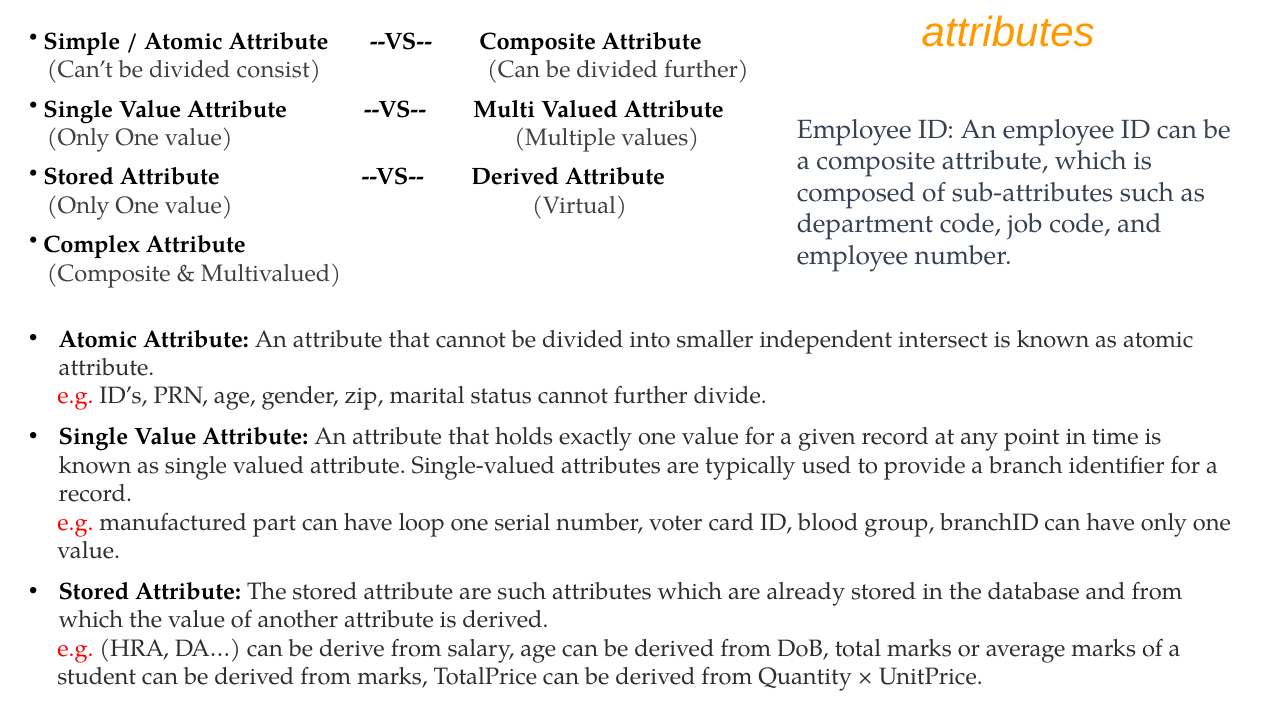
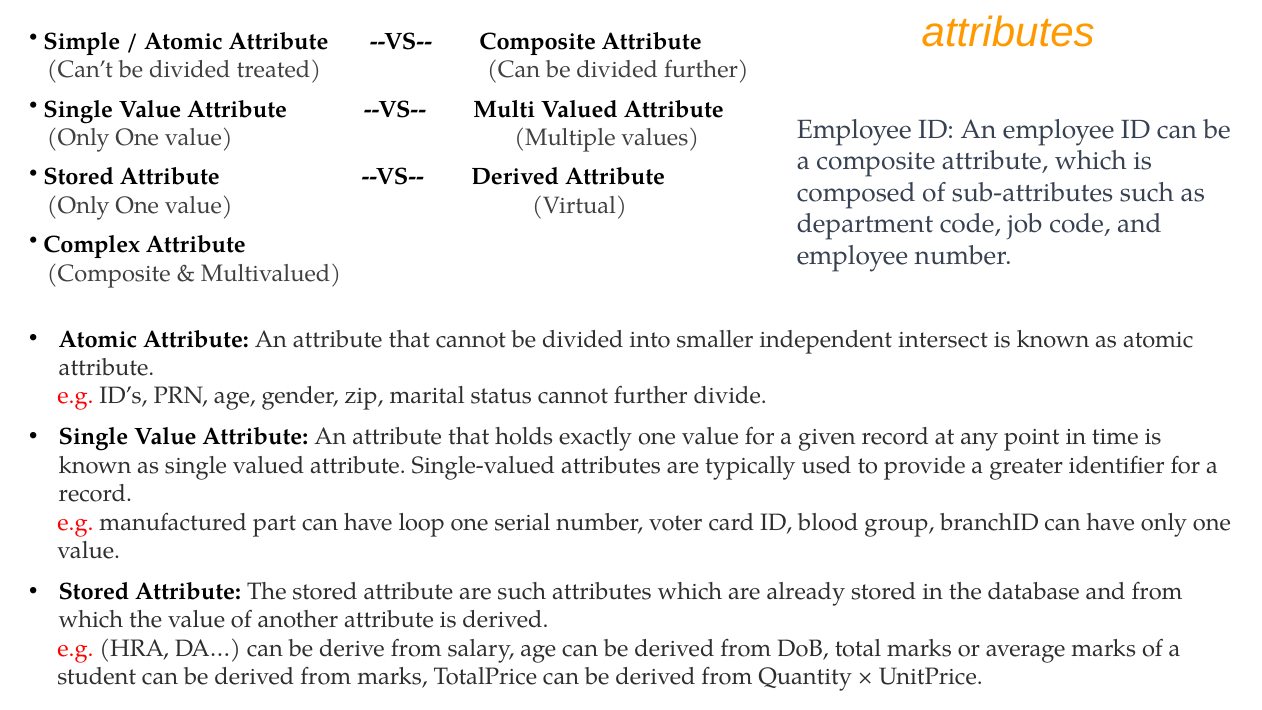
consist: consist -> treated
branch: branch -> greater
